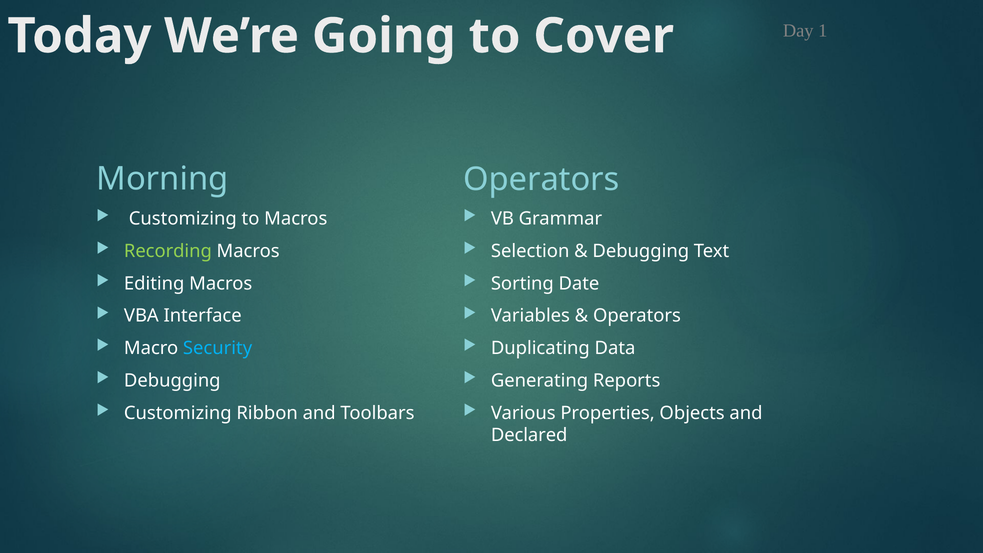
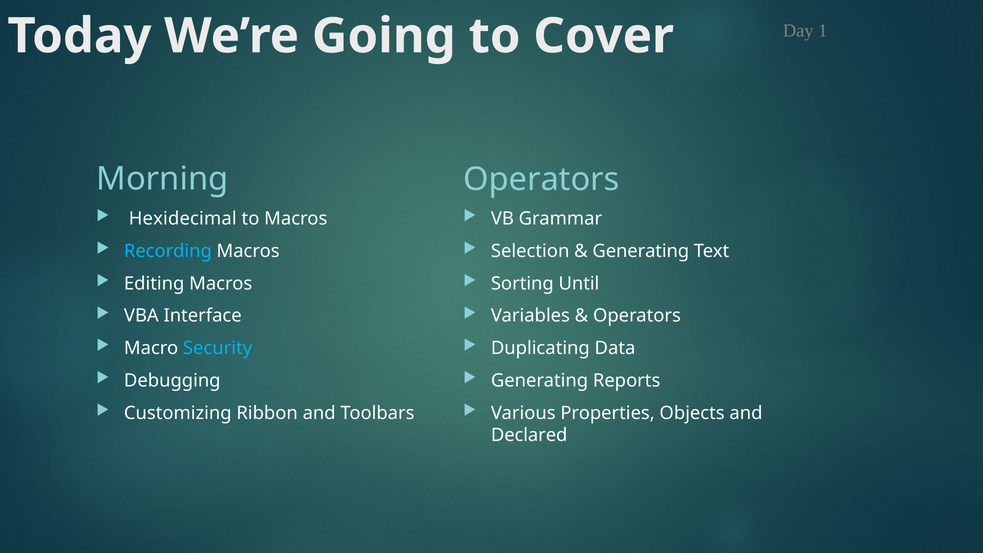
Customizing at (183, 219): Customizing -> Hexidecimal
Recording colour: light green -> light blue
Debugging at (641, 251): Debugging -> Generating
Date: Date -> Until
